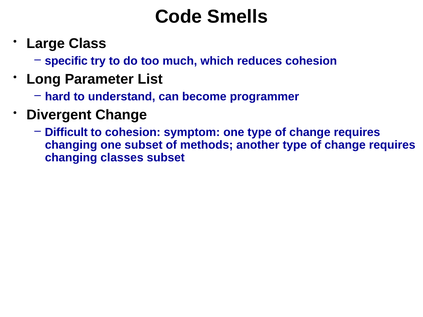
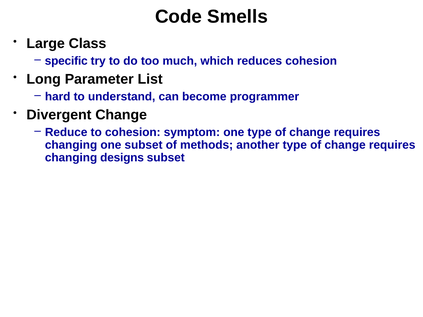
Difﬁcult: Difﬁcult -> Reduce
classes: classes -> designs
